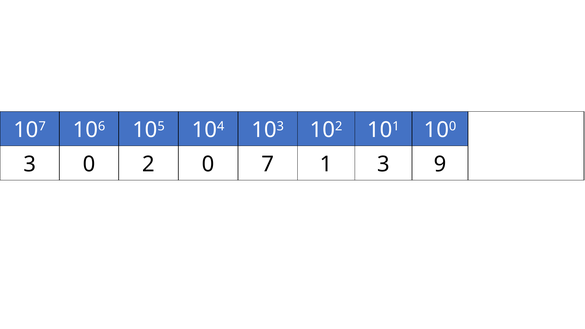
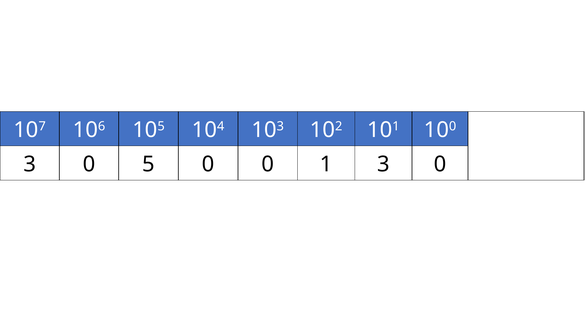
2: 2 -> 5
0 7: 7 -> 0
1 3 9: 9 -> 0
